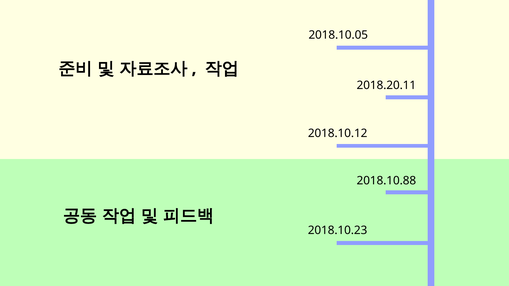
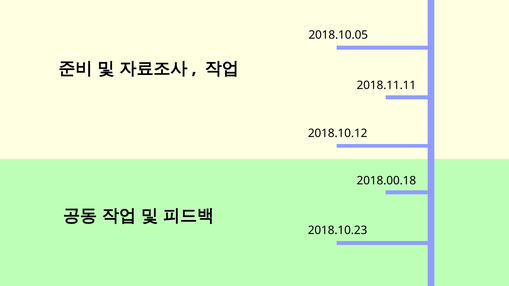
2018.20.11: 2018.20.11 -> 2018.11.11
2018.10.88: 2018.10.88 -> 2018.00.18
